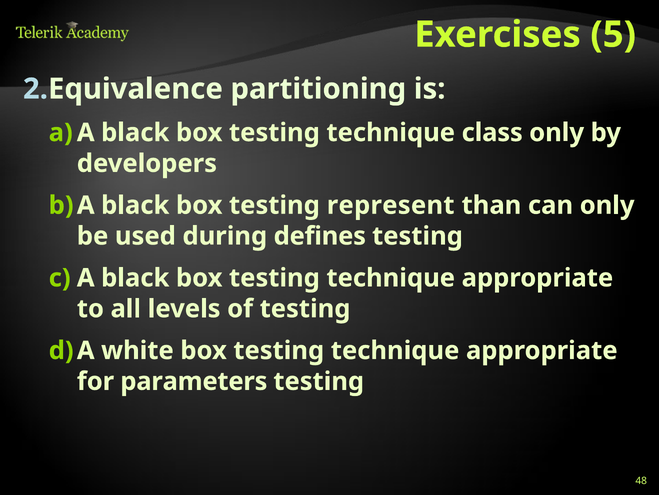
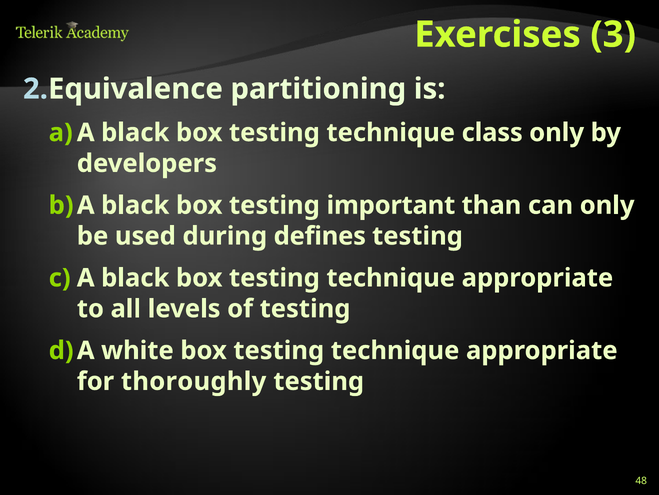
5: 5 -> 3
represent: represent -> important
parameters: parameters -> thoroughly
